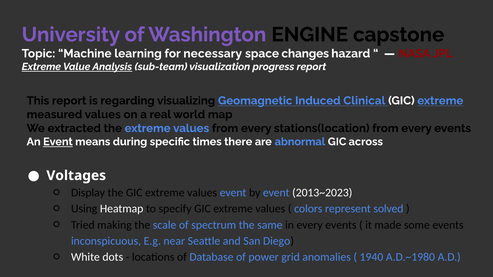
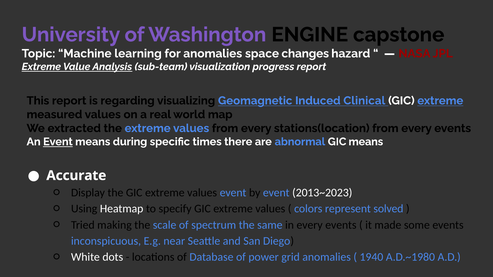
for necessary: necessary -> anomalies
GIC across: across -> means
Voltages: Voltages -> Accurate
